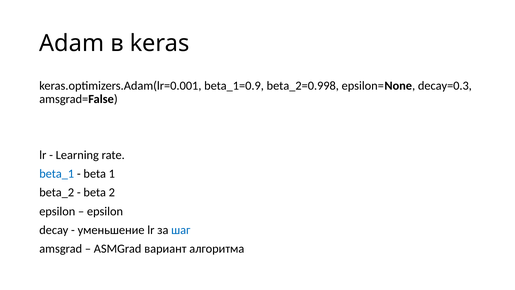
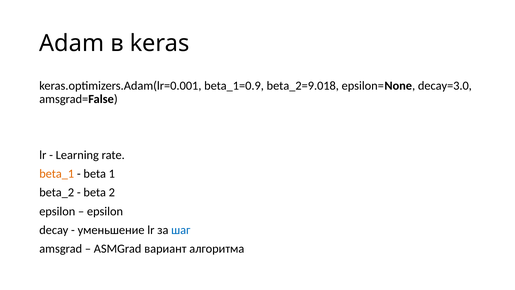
beta_2=0.998: beta_2=0.998 -> beta_2=9.018
decay=0.3: decay=0.3 -> decay=3.0
beta_1 colour: blue -> orange
